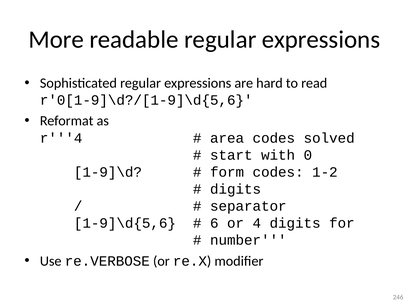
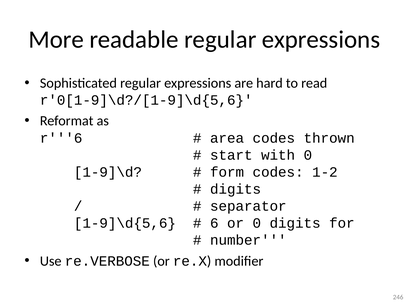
r'''4: r'''4 -> r'''6
solved: solved -> thrown
or 4: 4 -> 0
